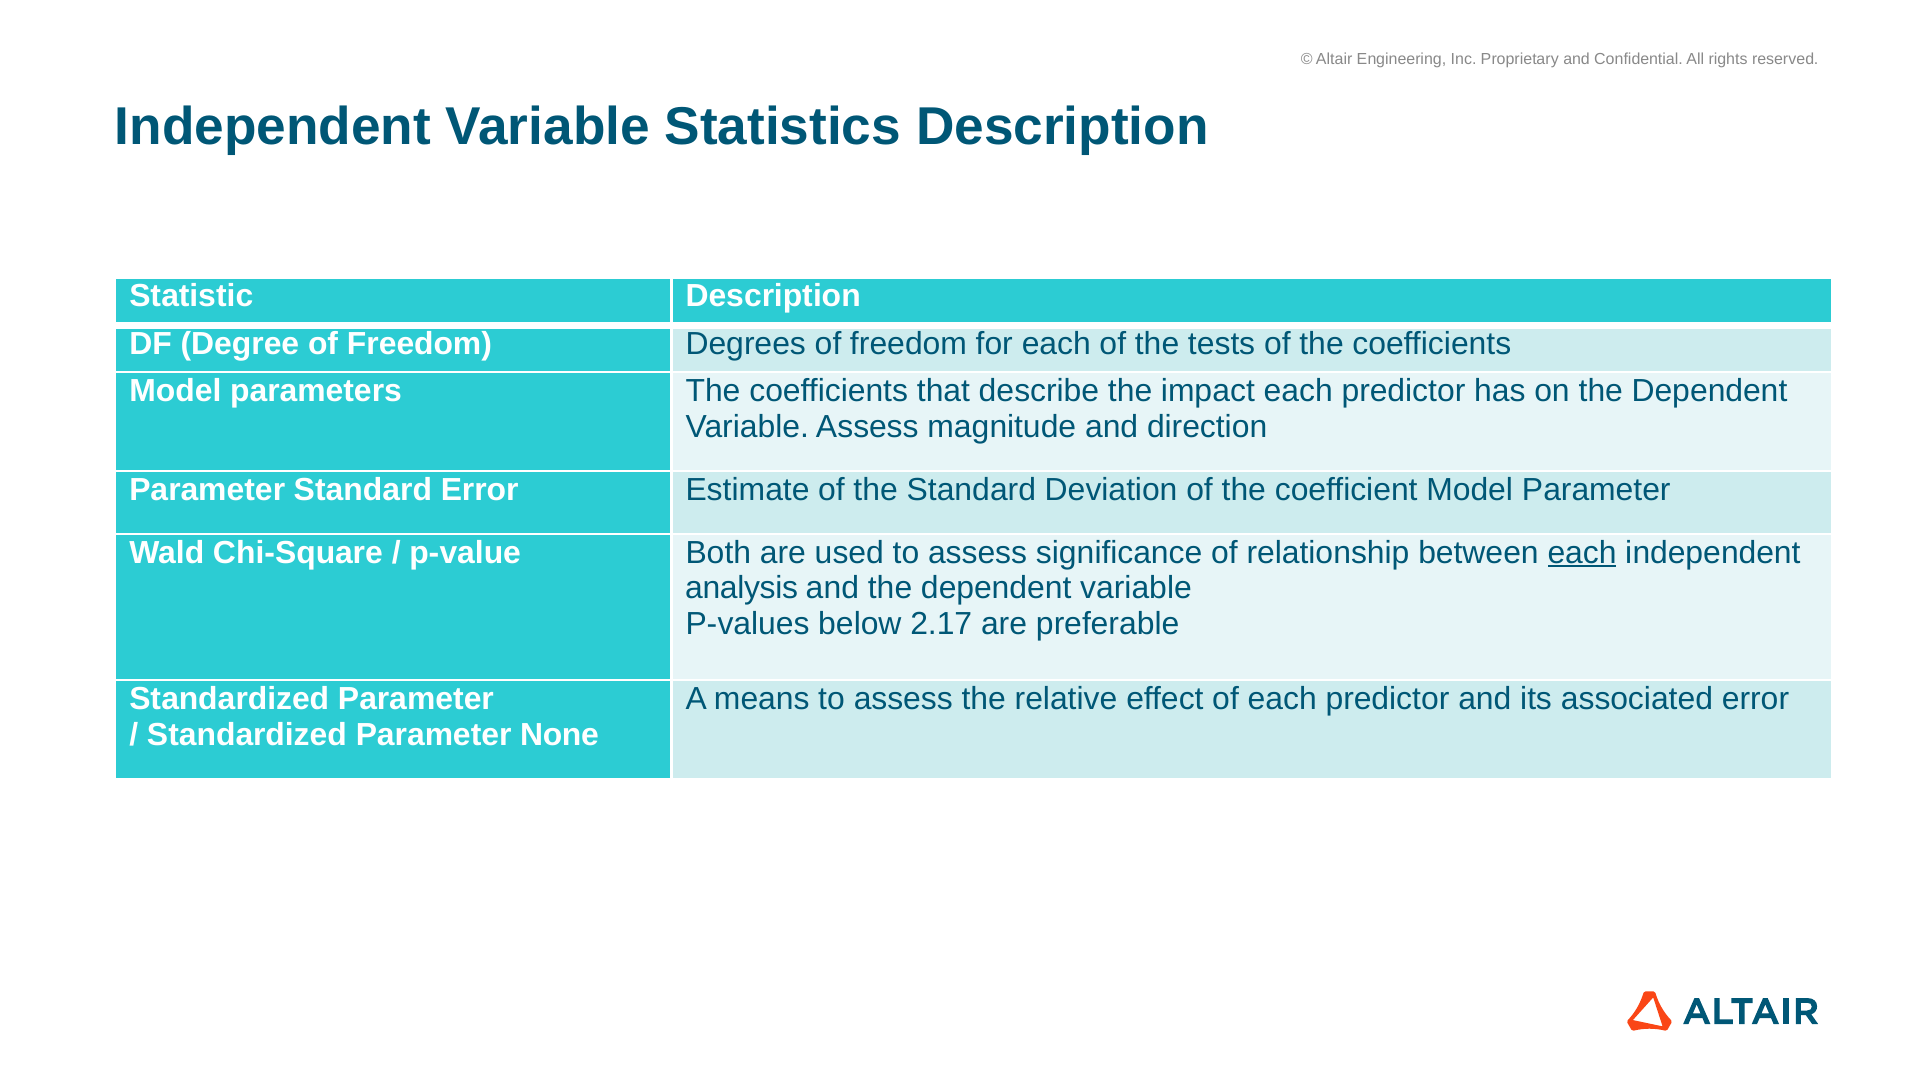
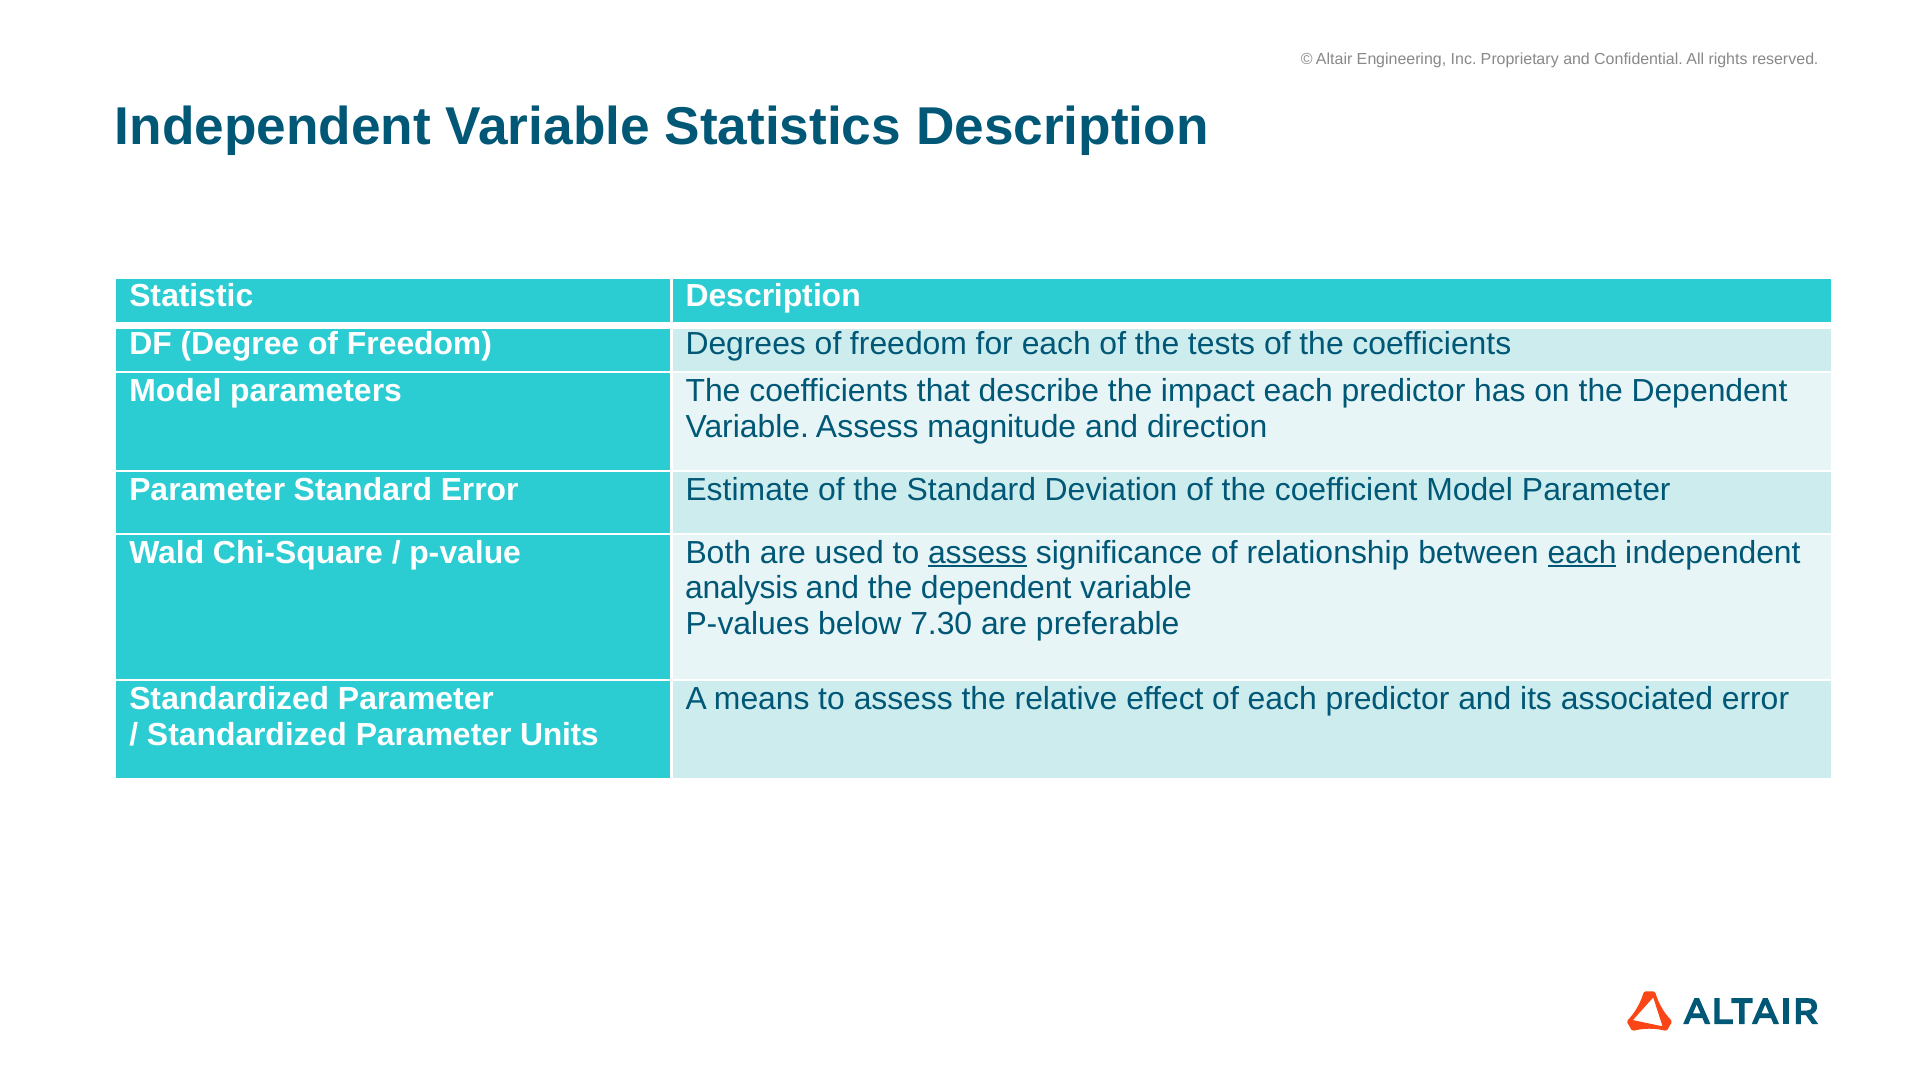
assess at (978, 553) underline: none -> present
2.17: 2.17 -> 7.30
None: None -> Units
